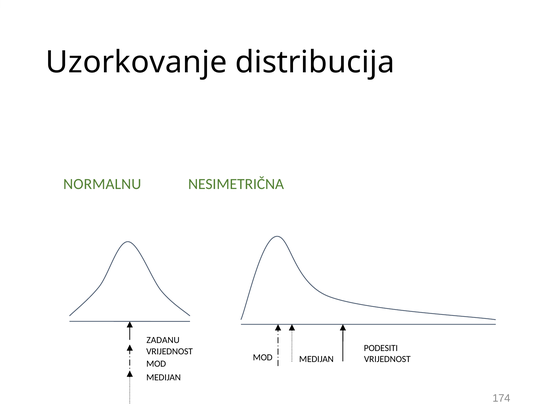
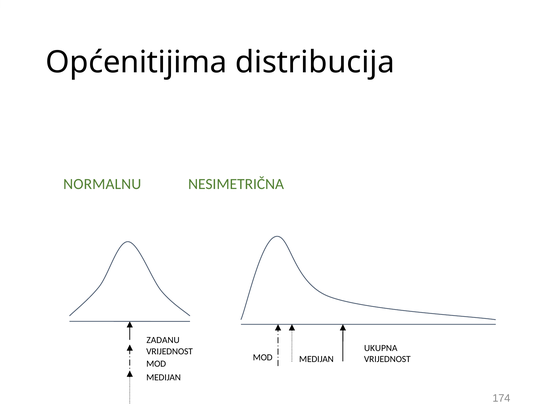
Uzorkovanje: Uzorkovanje -> Općenitijima
PODESITI: PODESITI -> UKUPNA
